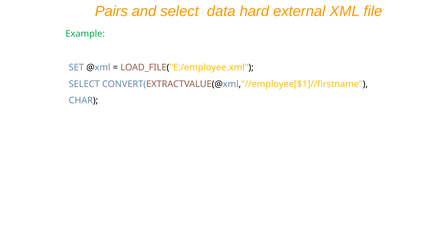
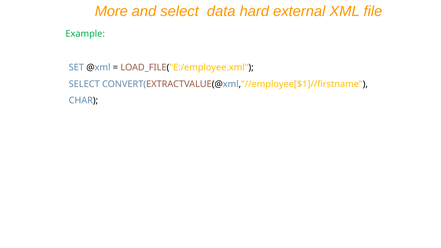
Pairs: Pairs -> More
